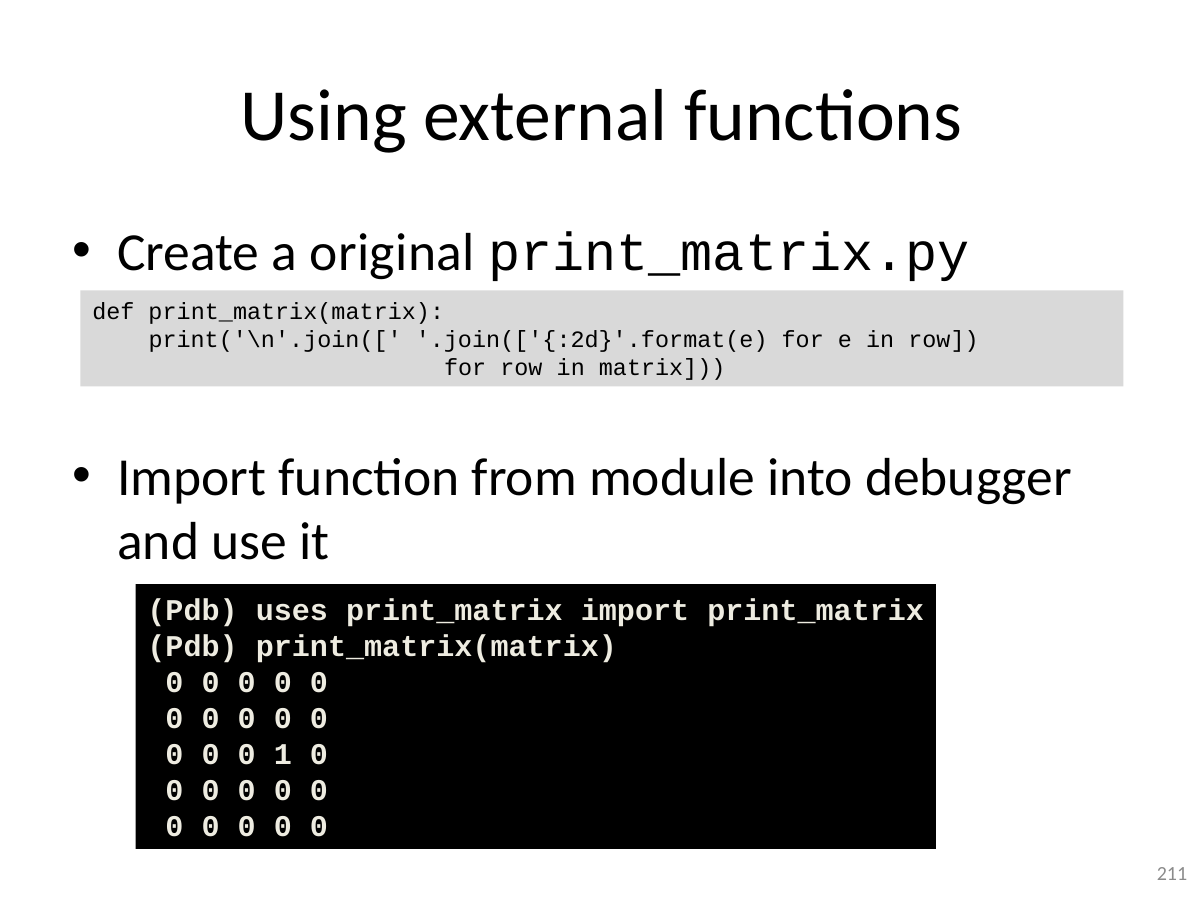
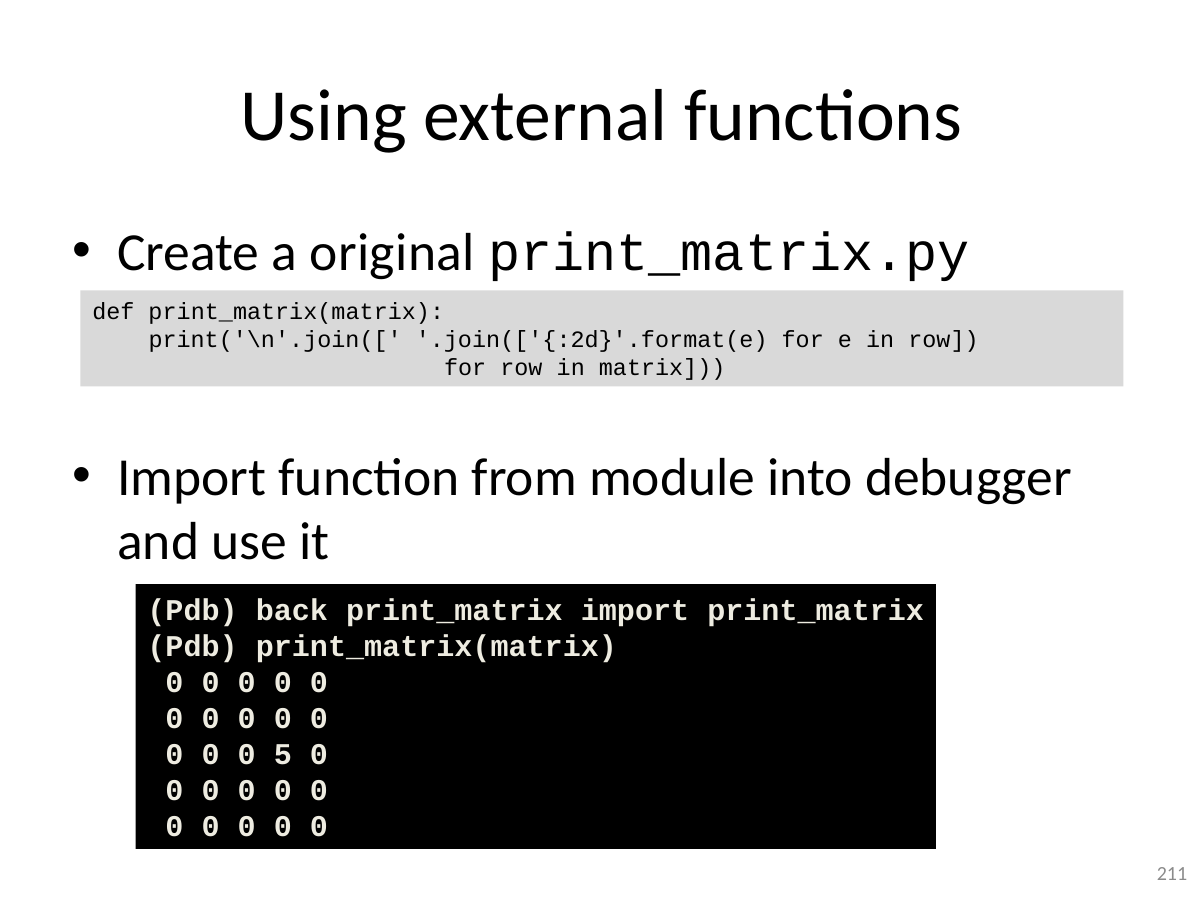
uses: uses -> back
1: 1 -> 5
